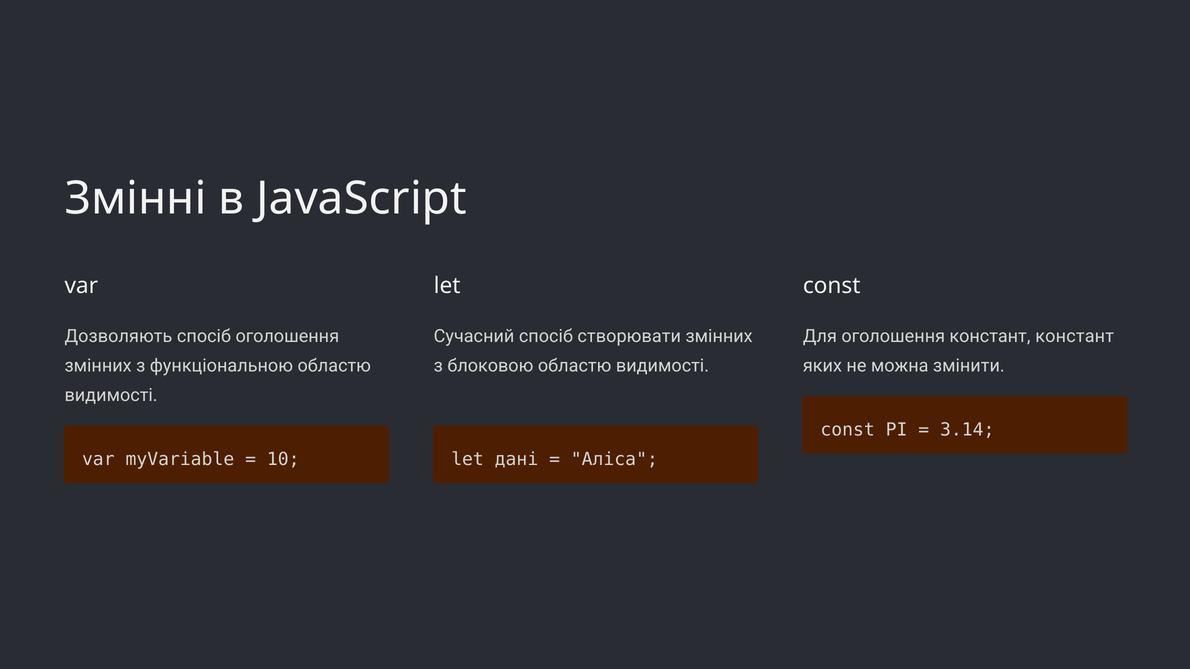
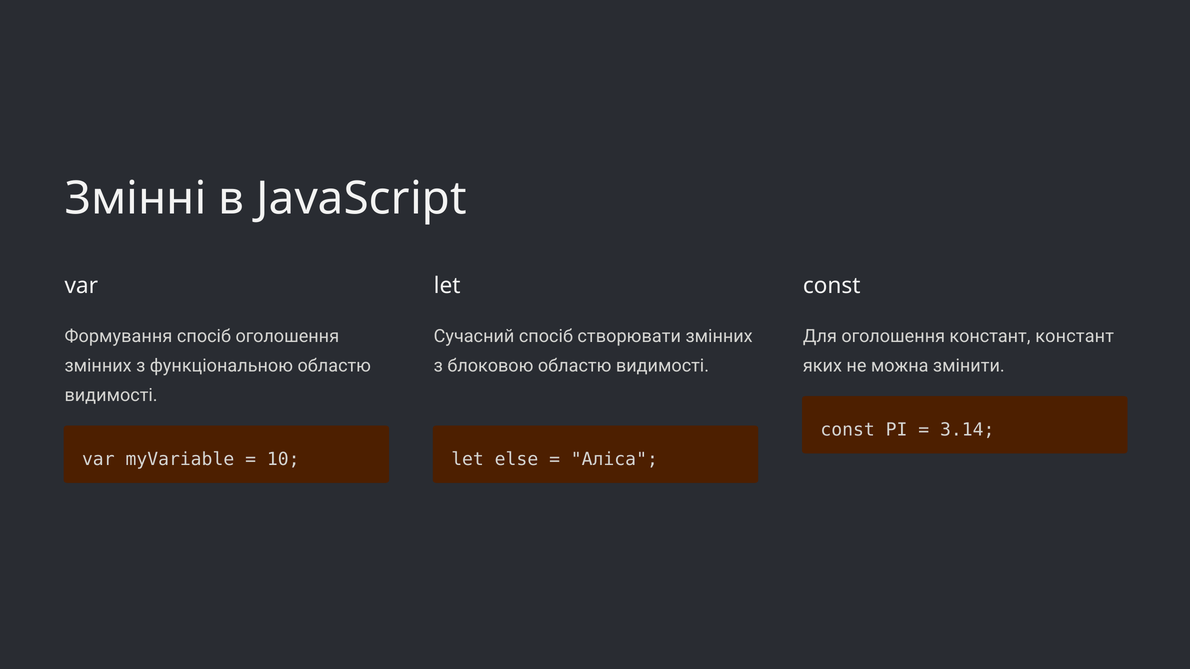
Дозволяють: Дозволяють -> Формування
дані: дані -> else
